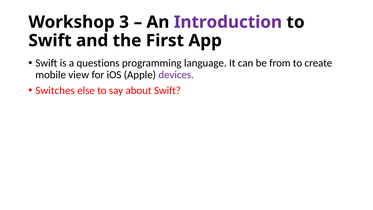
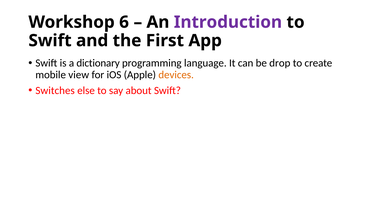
3: 3 -> 6
questions: questions -> dictionary
from: from -> drop
devices colour: purple -> orange
